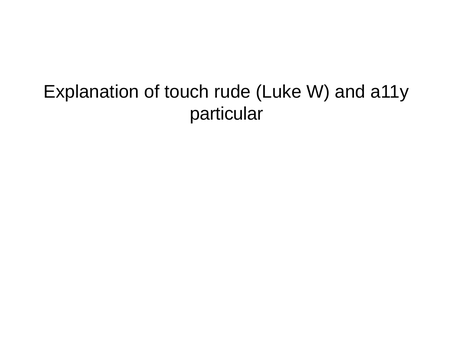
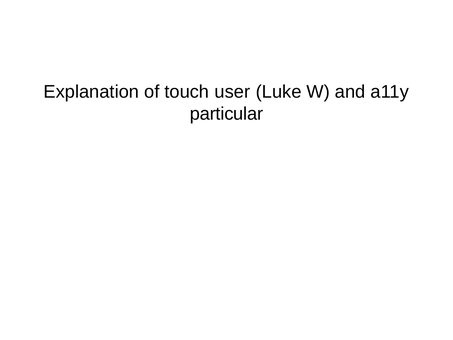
rude: rude -> user
